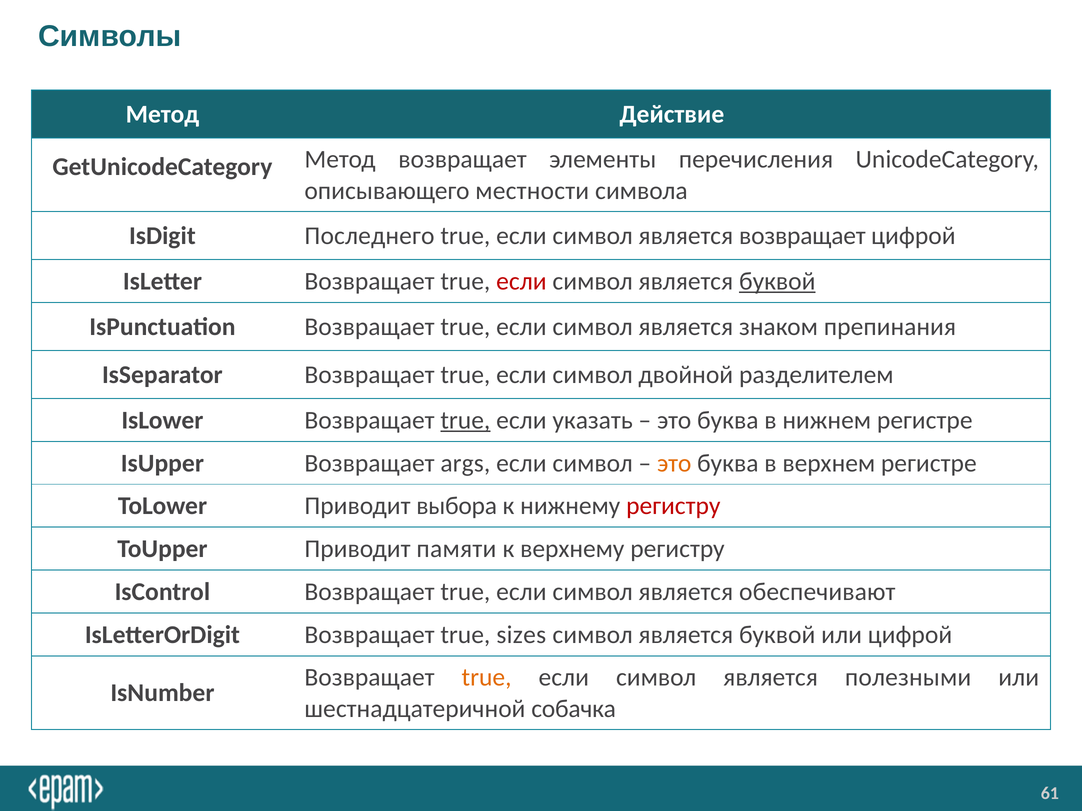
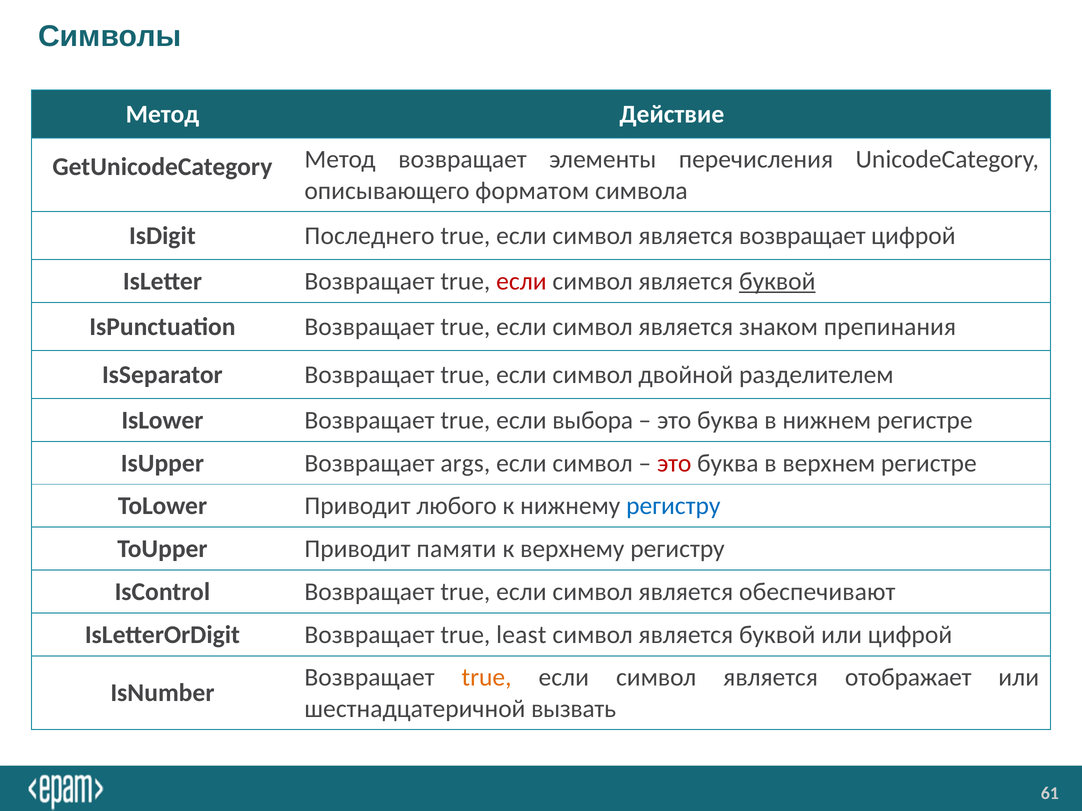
местности: местности -> форматом
true at (465, 420) underline: present -> none
указать: указать -> выбора
это at (674, 463) colour: orange -> red
выбора: выбора -> любого
регистру at (673, 506) colour: red -> blue
sizes: sizes -> least
полезными: полезными -> отображает
собачка: собачка -> вызвать
